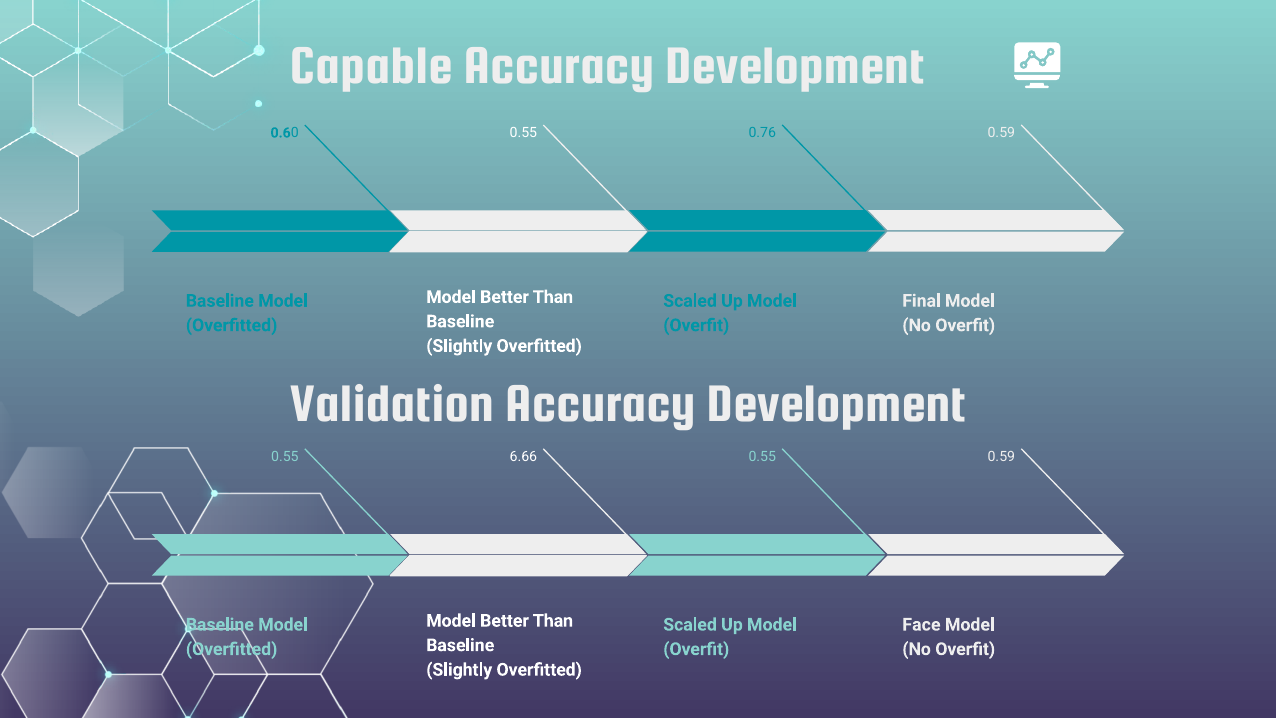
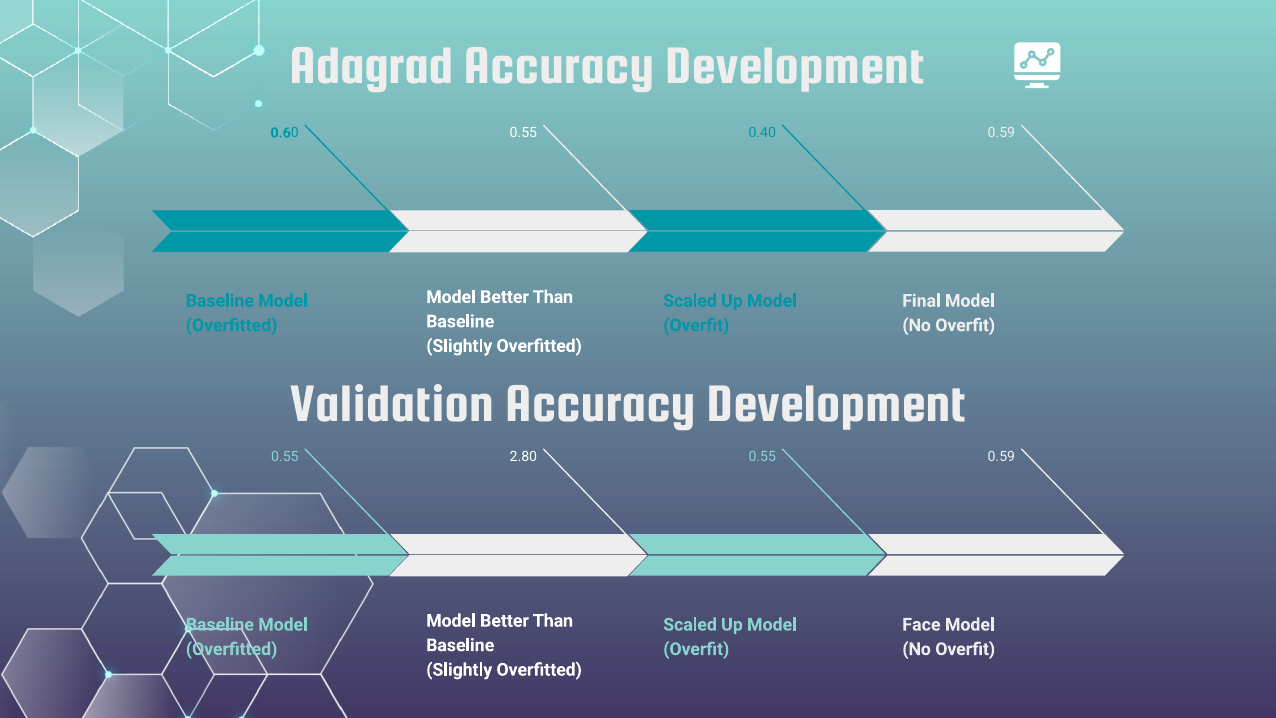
Capable: Capable -> Adagrad
0.76: 0.76 -> 0.40
6.66: 6.66 -> 2.80
